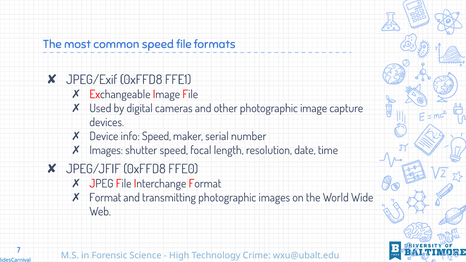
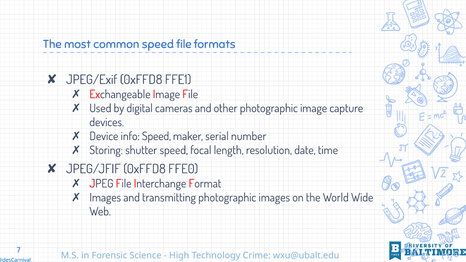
Images at (106, 150): Images -> Storing
Format at (105, 198): Format -> Images
